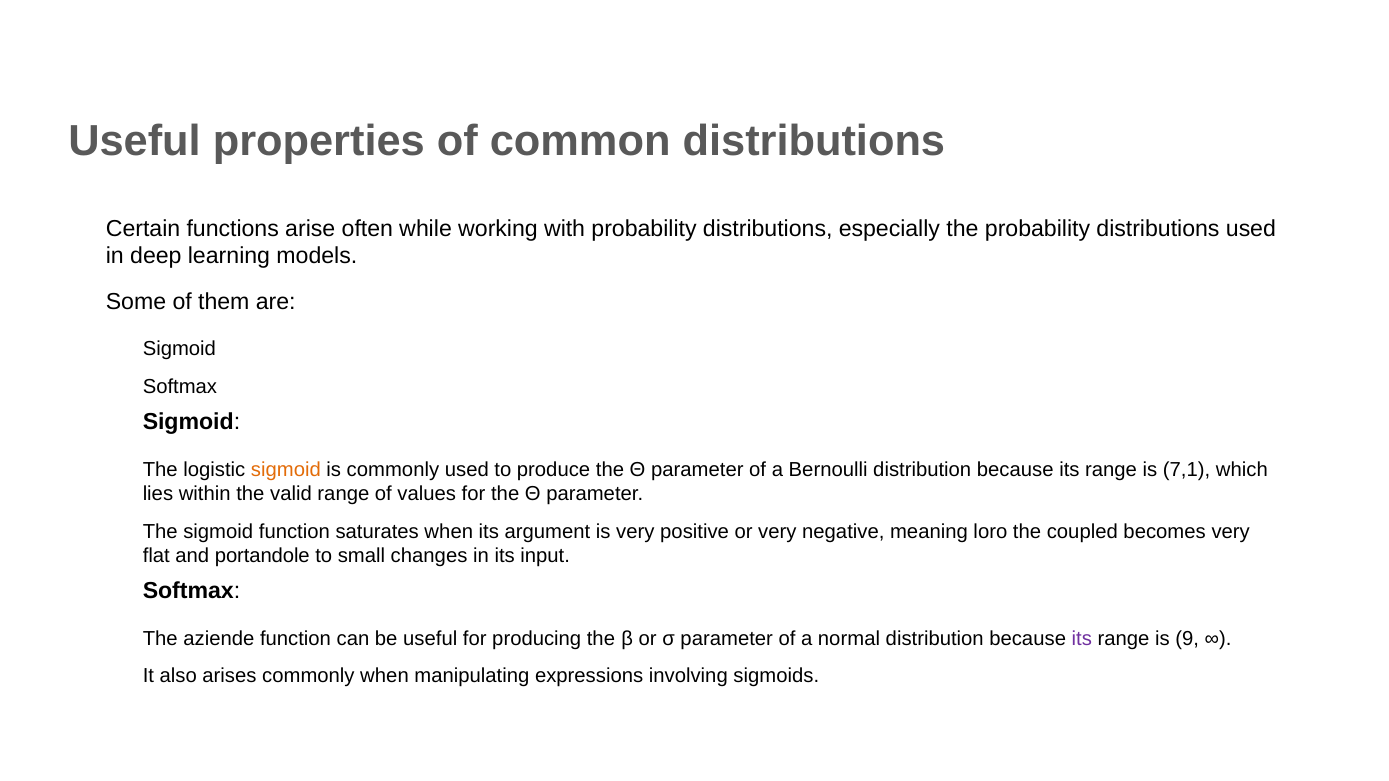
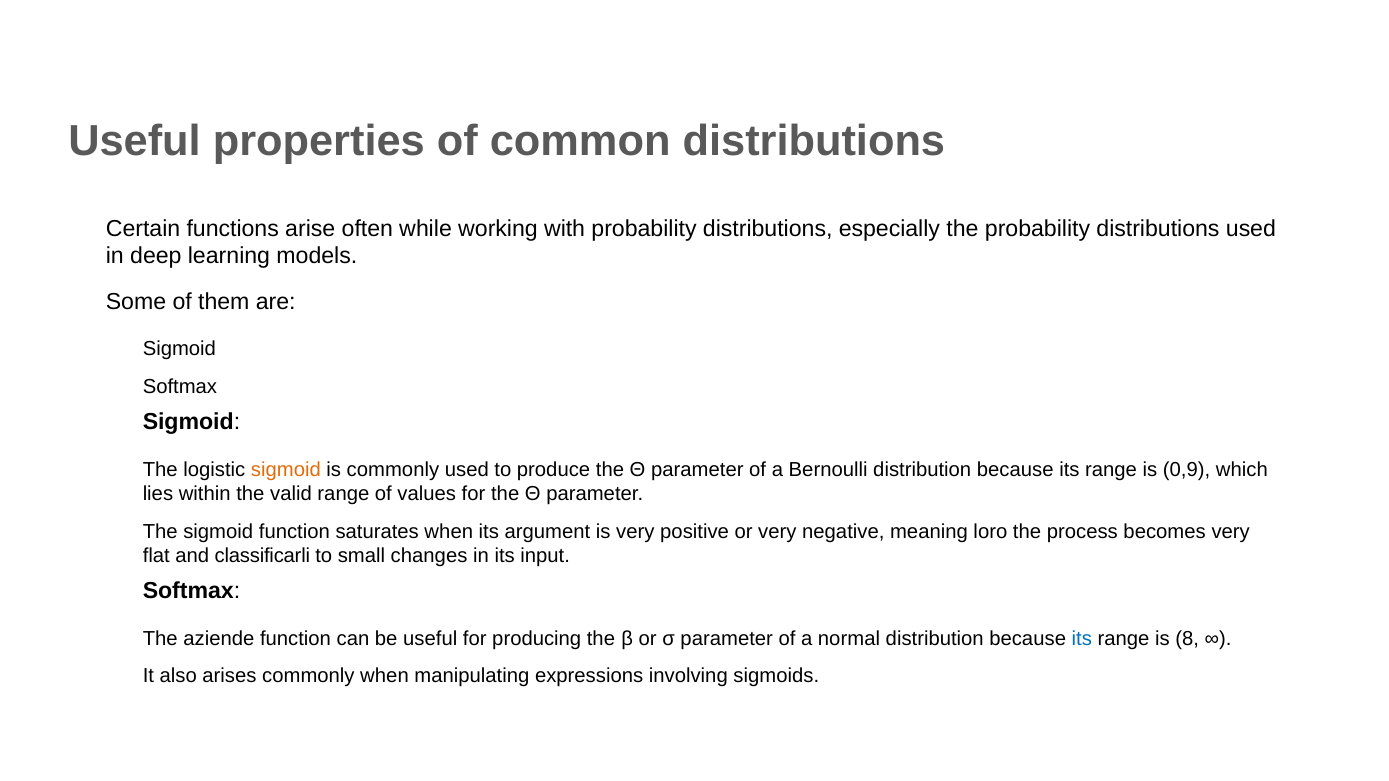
7,1: 7,1 -> 0,9
coupled: coupled -> process
portandole: portandole -> classificarli
its at (1082, 639) colour: purple -> blue
9: 9 -> 8
